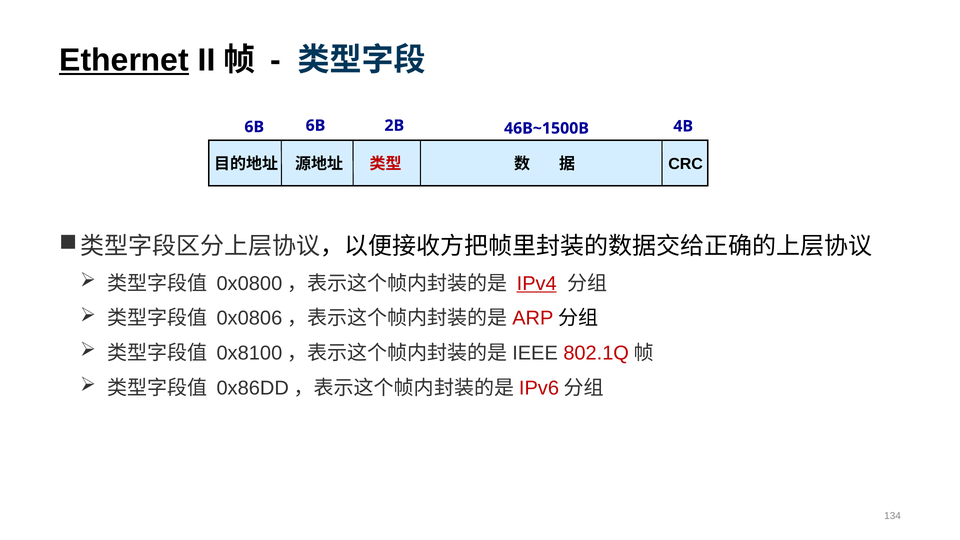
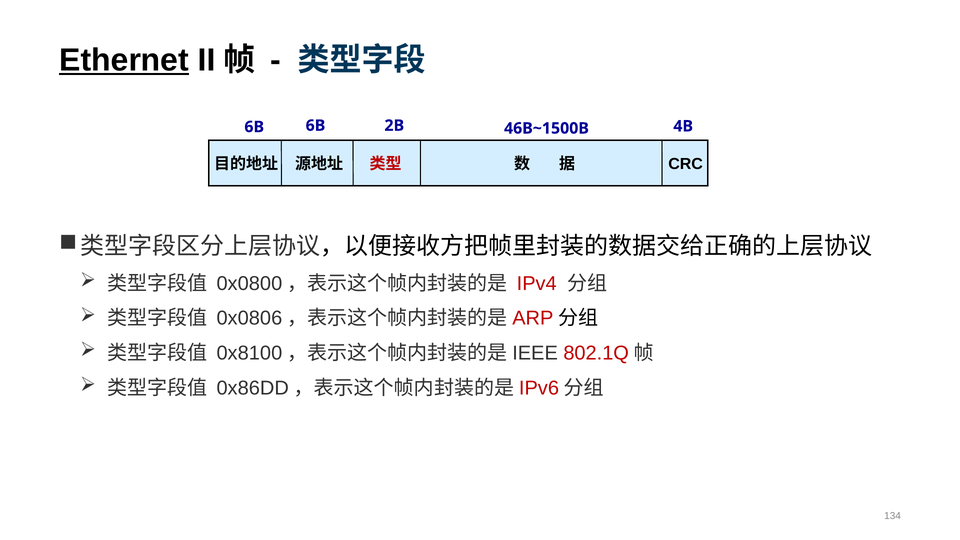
IPv4 underline: present -> none
